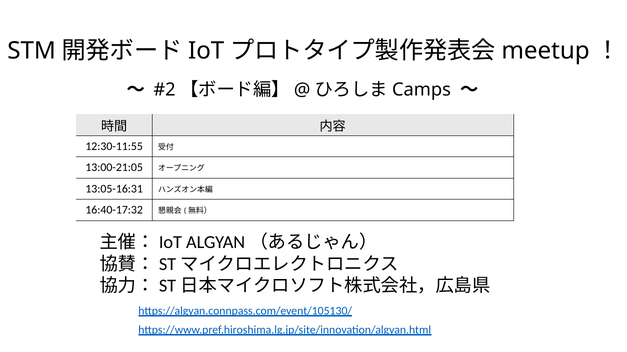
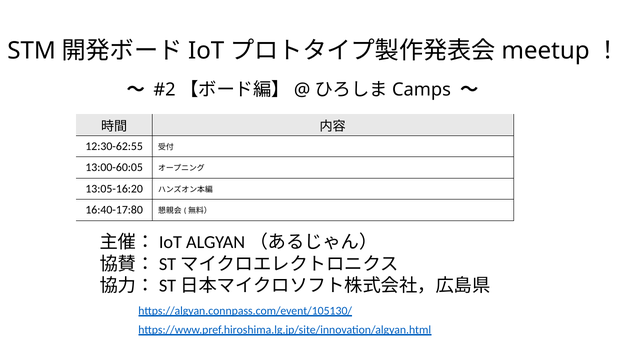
12:30-11:55: 12:30-11:55 -> 12:30-62:55
13:00-21:05: 13:00-21:05 -> 13:00-60:05
13:05-16:31: 13:05-16:31 -> 13:05-16:20
16:40-17:32: 16:40-17:32 -> 16:40-17:80
